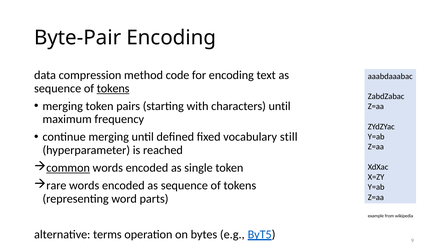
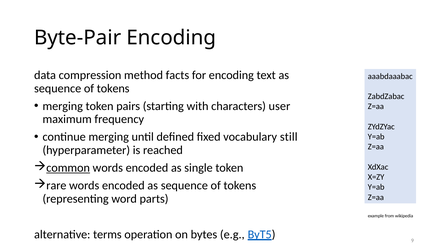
code: code -> facts
tokens at (113, 88) underline: present -> none
characters until: until -> user
